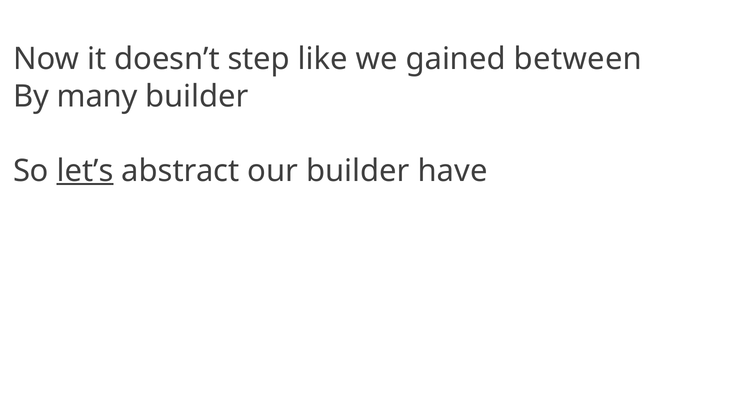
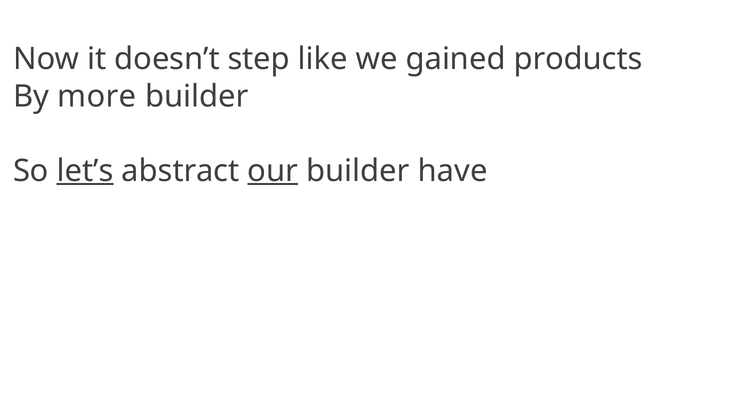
between: between -> products
many: many -> more
our underline: none -> present
